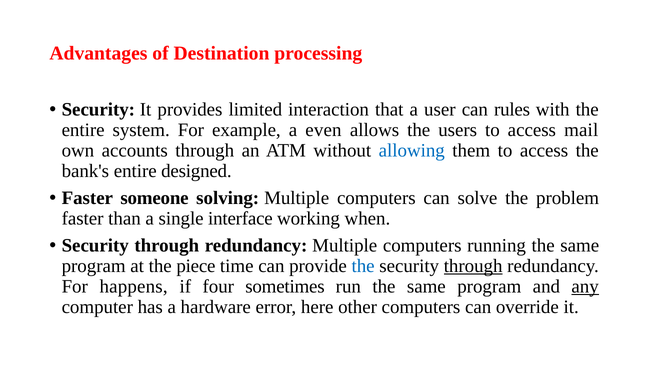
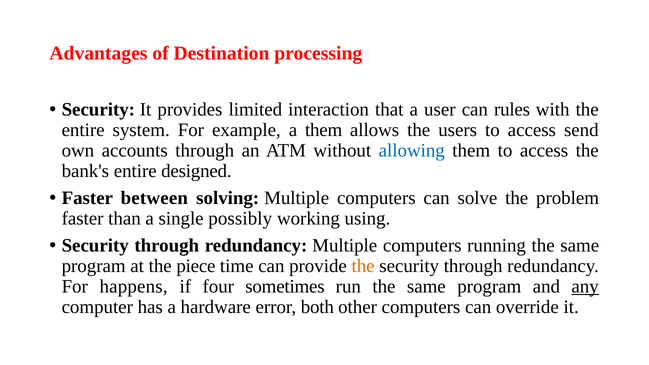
a even: even -> them
mail: mail -> send
someone: someone -> between
interface: interface -> possibly
when: when -> using
the at (363, 266) colour: blue -> orange
through at (473, 266) underline: present -> none
here: here -> both
